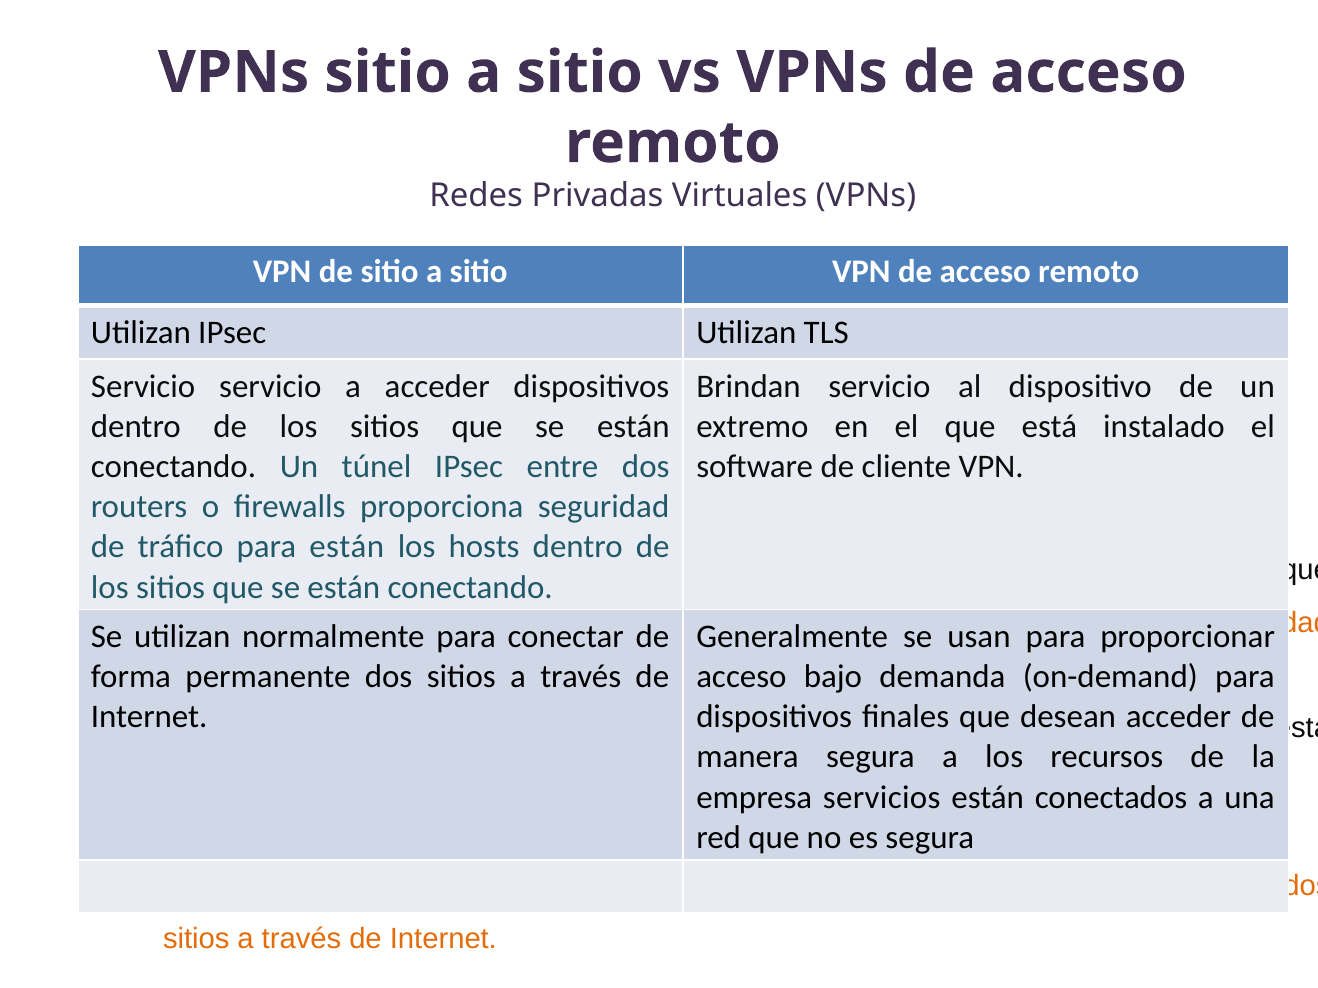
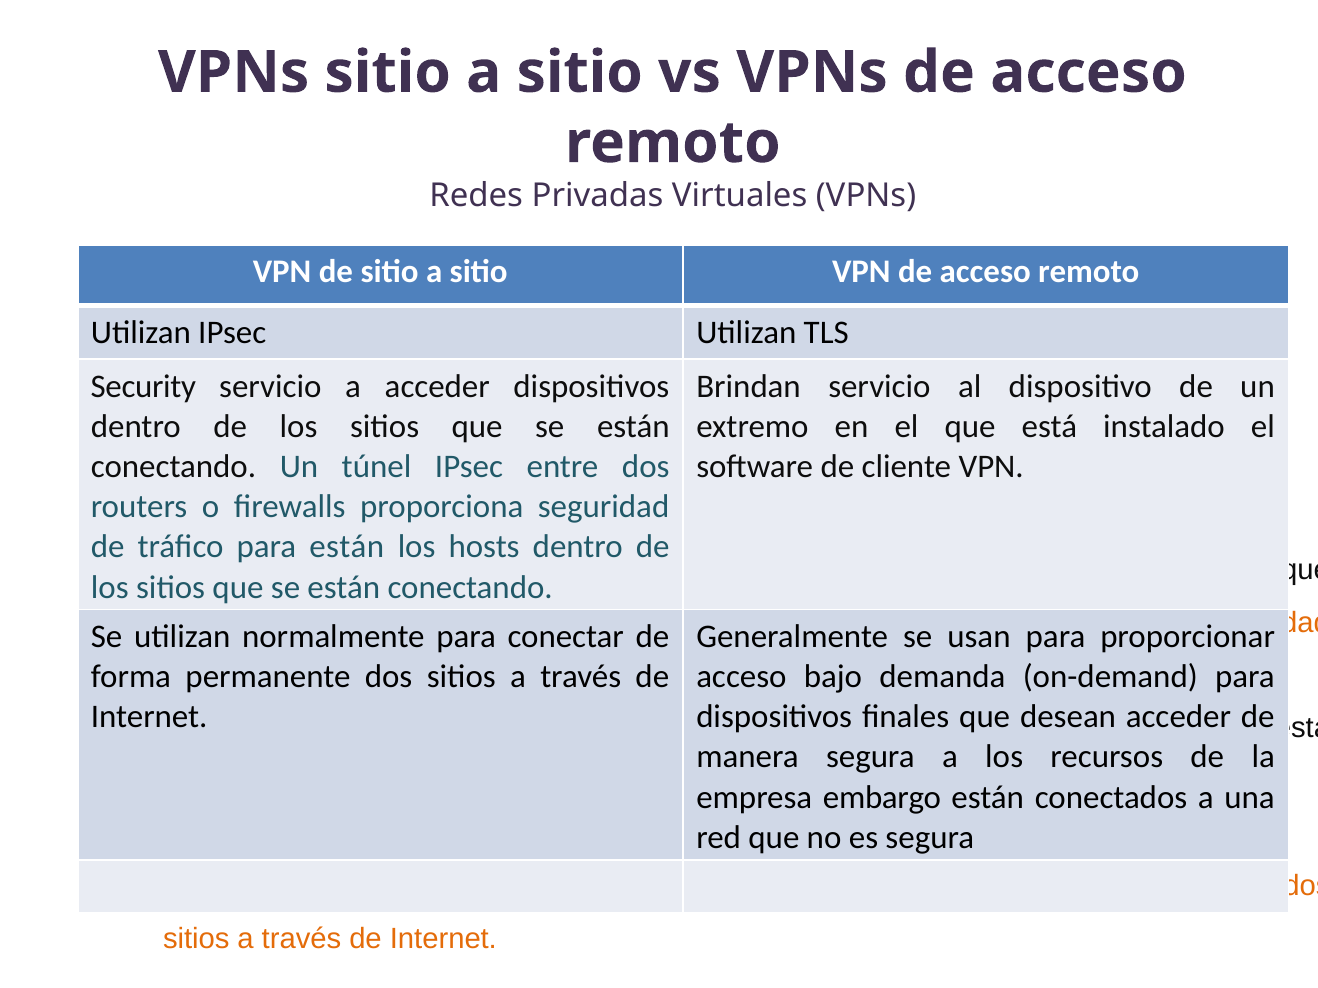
Servicio at (143, 386): Servicio -> Security
servicios: servicios -> embargo
